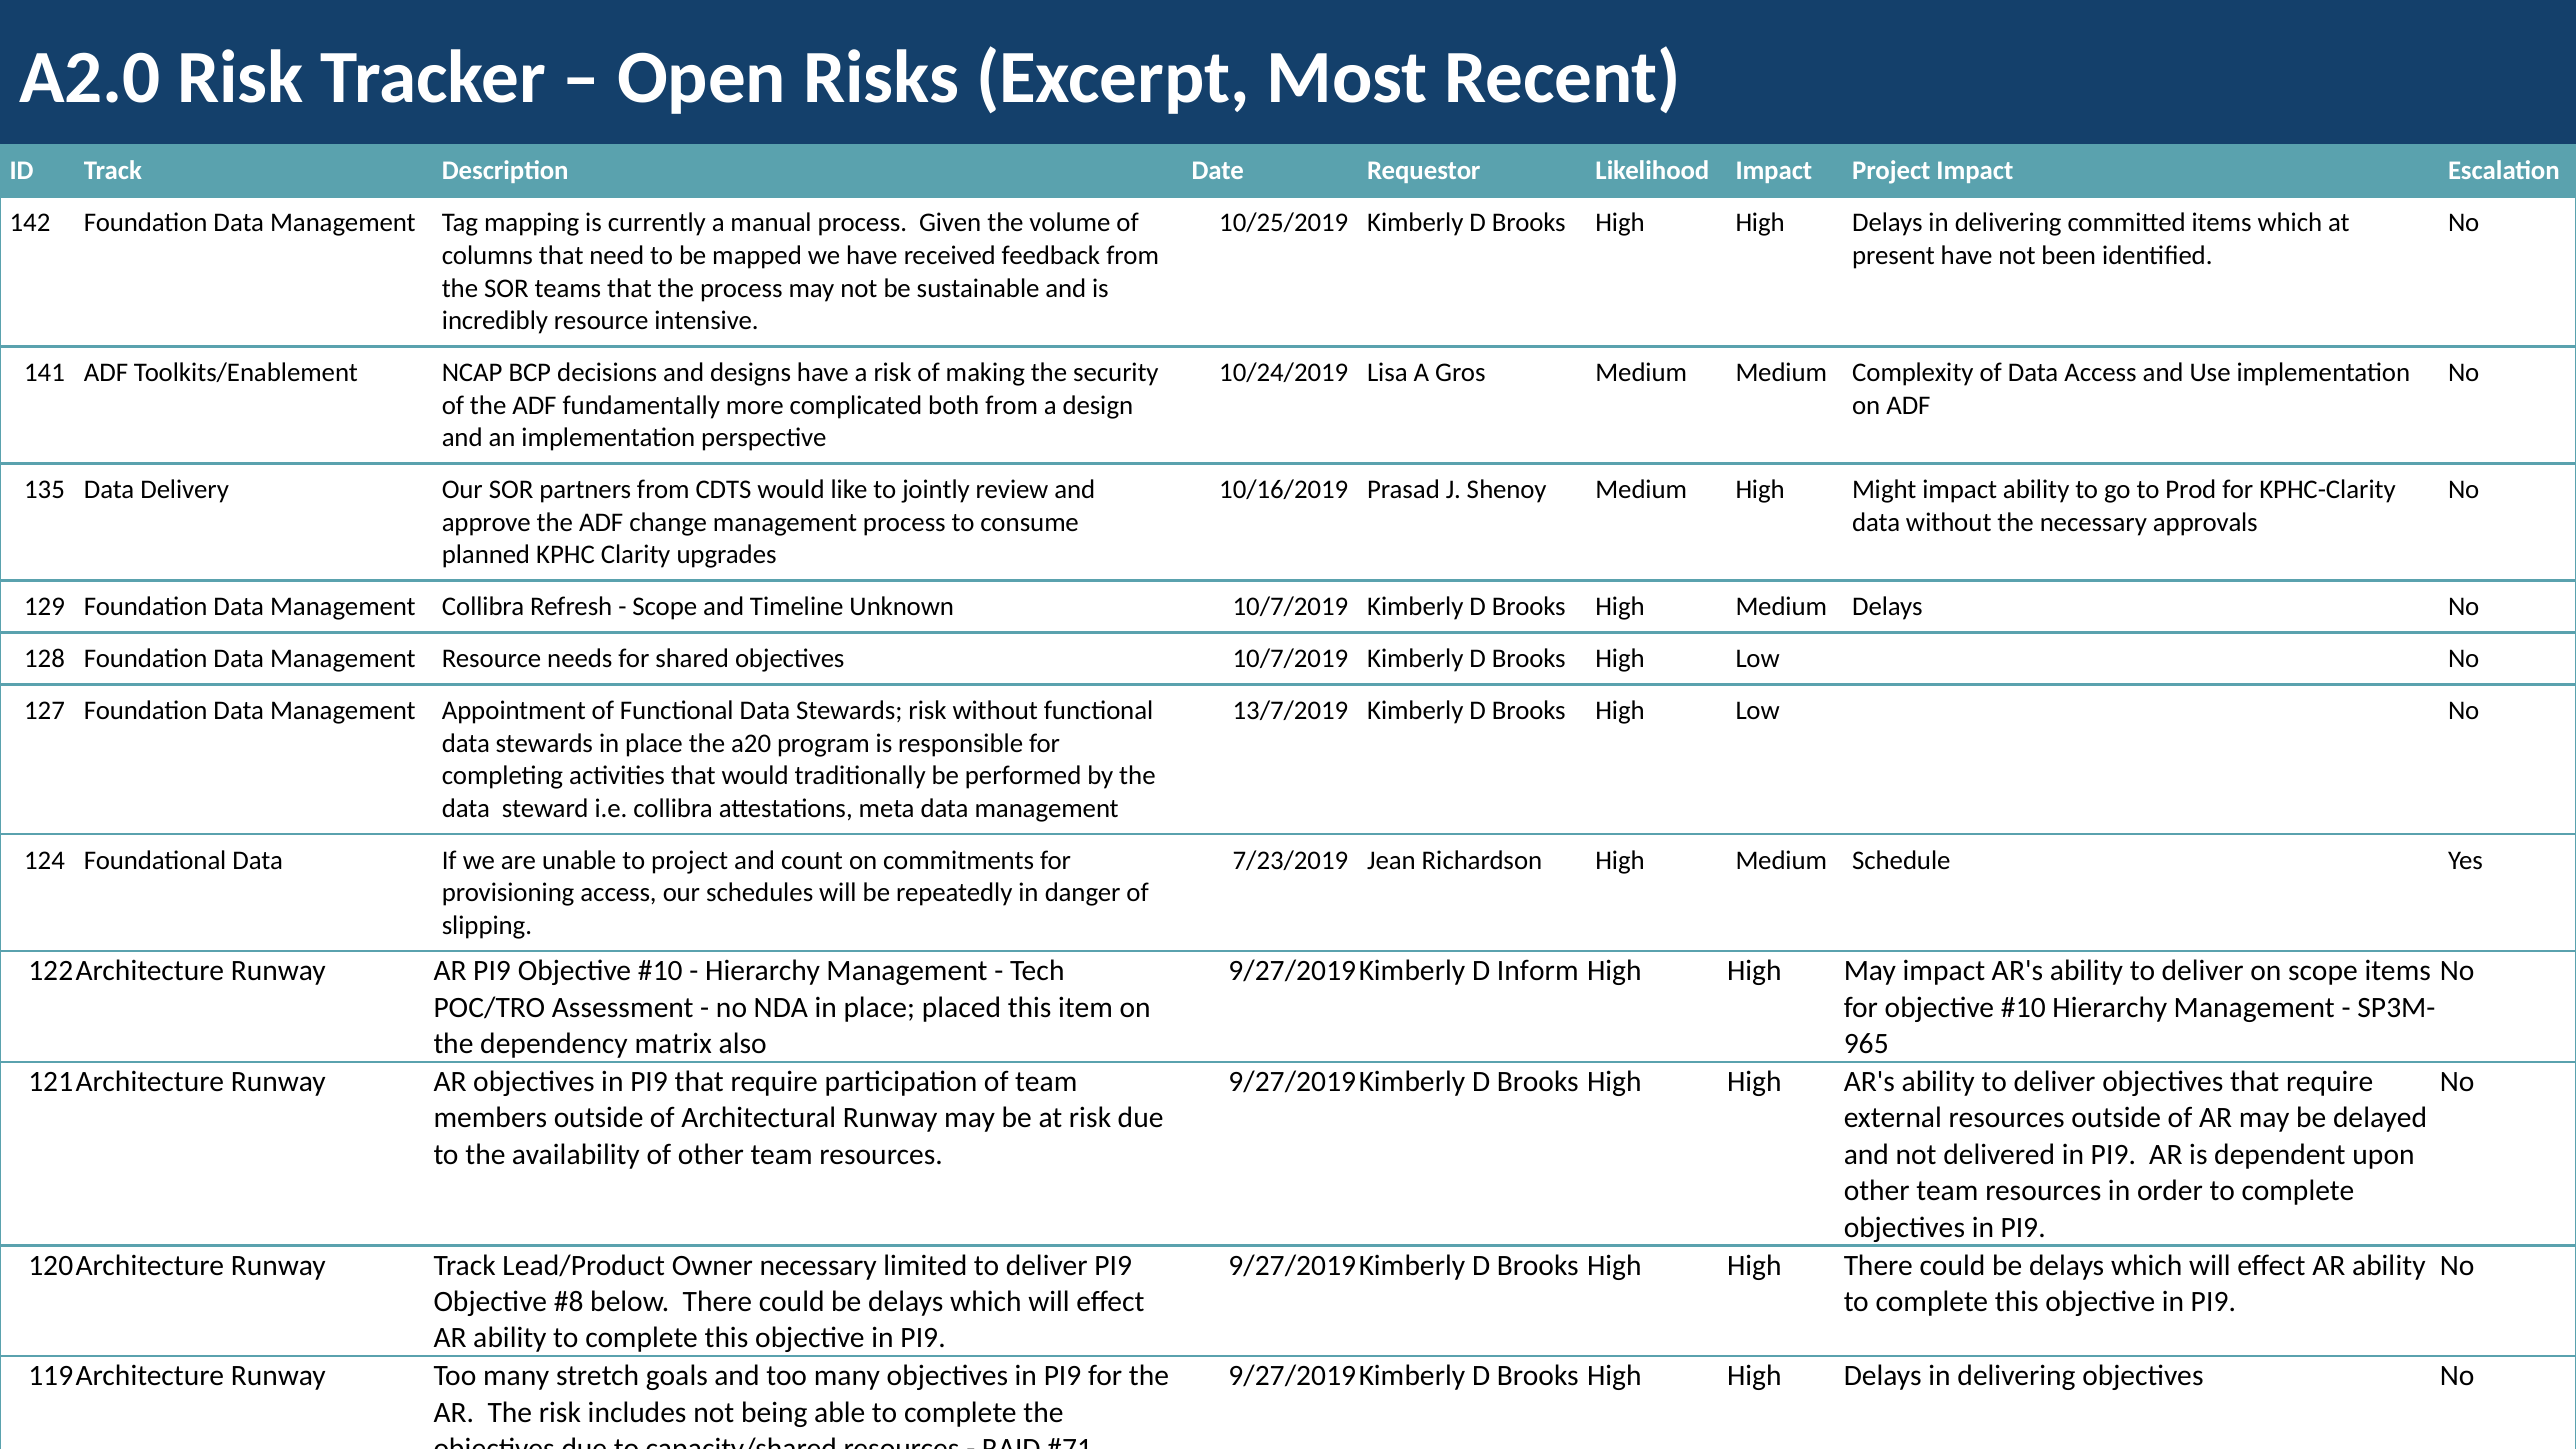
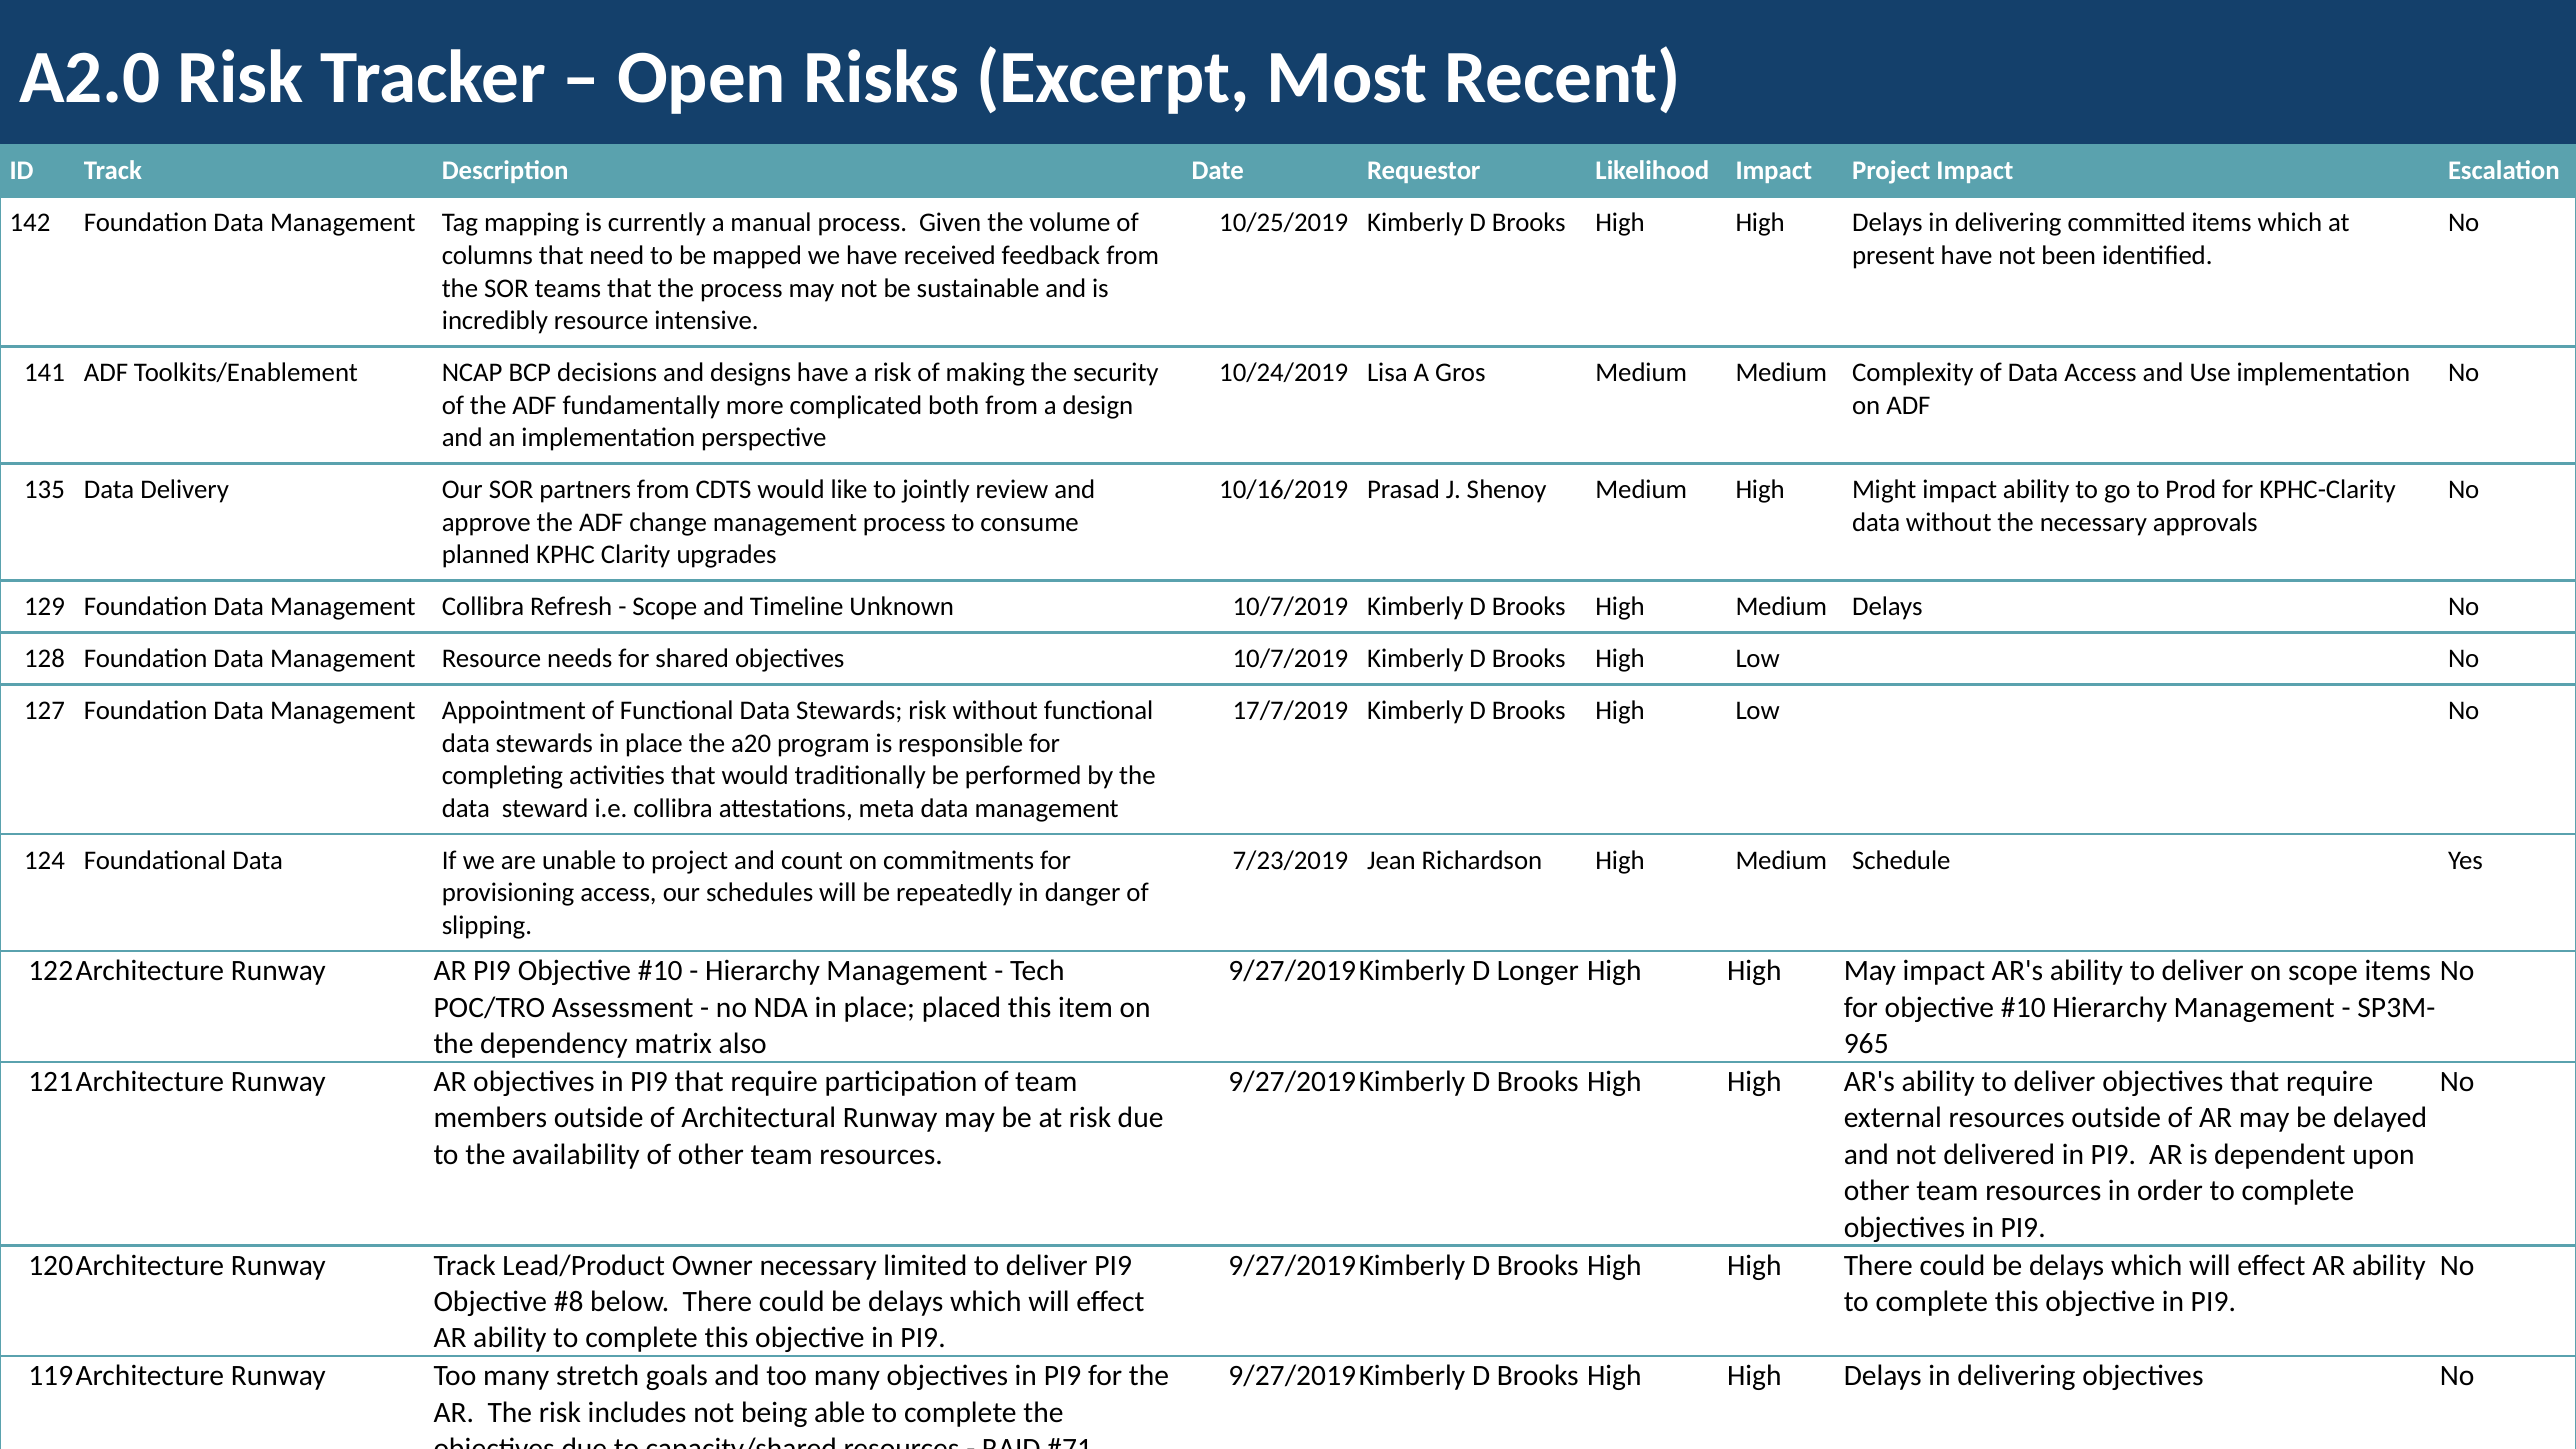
13/7/2019: 13/7/2019 -> 17/7/2019
Inform: Inform -> Longer
